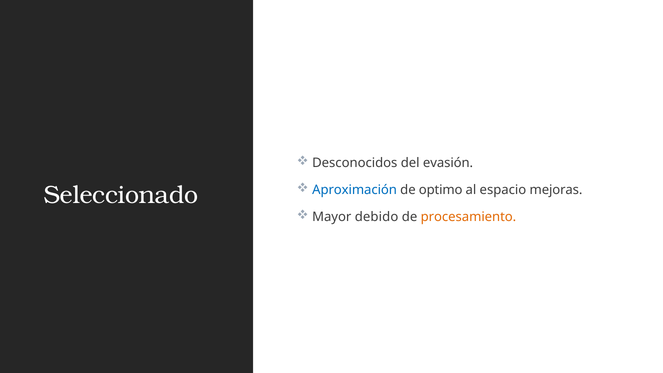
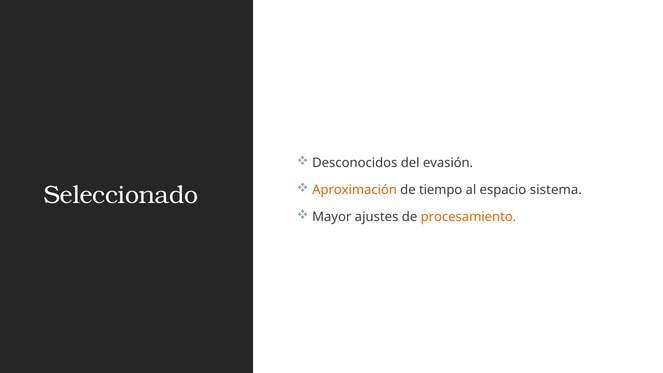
Aproximación colour: blue -> orange
optimo: optimo -> tiempo
mejoras: mejoras -> sistema
debido: debido -> ajustes
